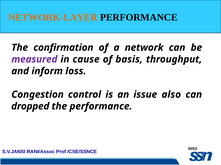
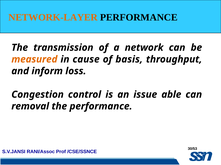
confirmation: confirmation -> transmission
measured colour: purple -> orange
also: also -> able
dropped: dropped -> removal
